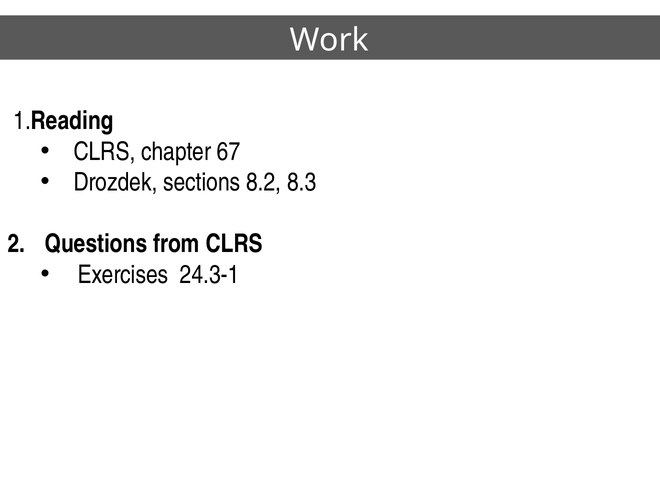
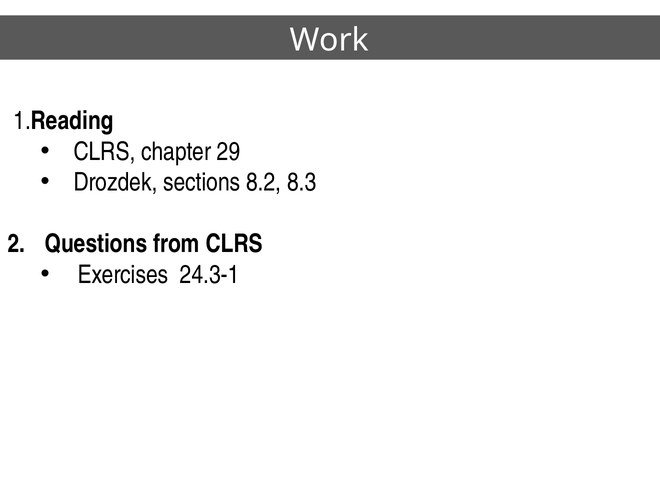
67: 67 -> 29
